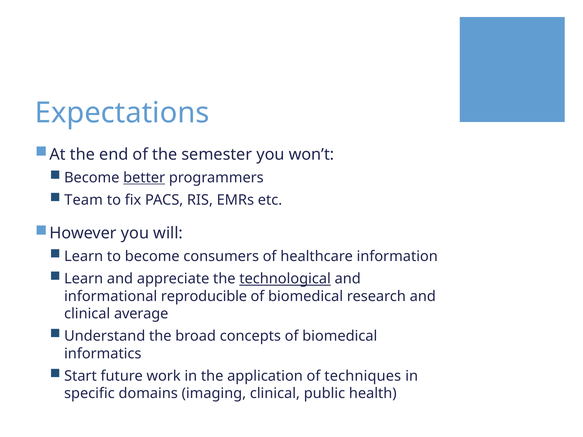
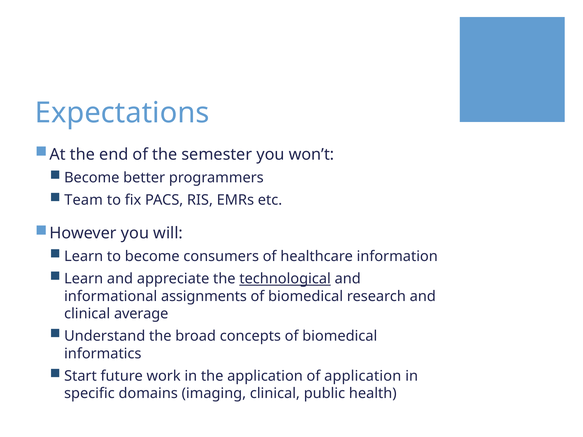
better underline: present -> none
reproducible: reproducible -> assignments
of techniques: techniques -> application
